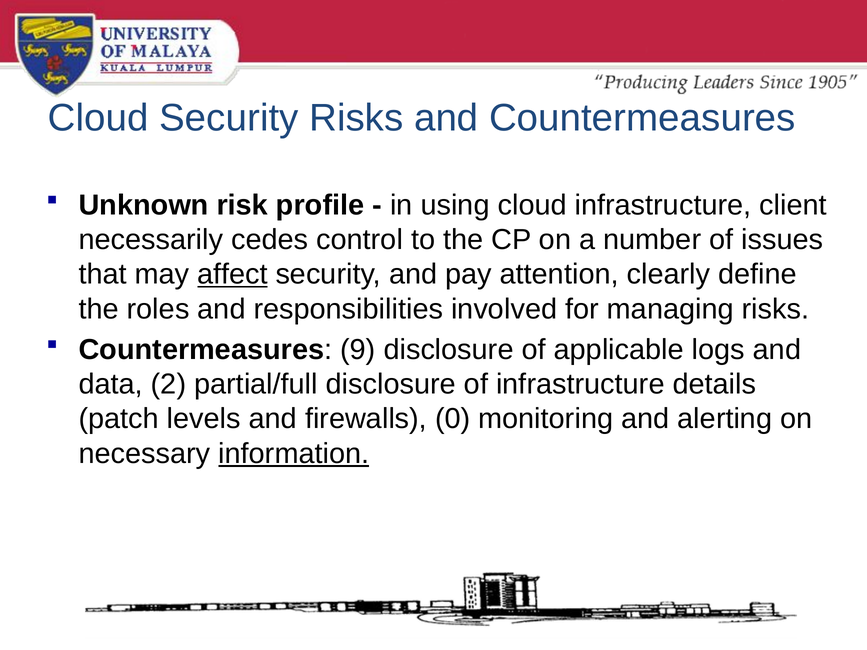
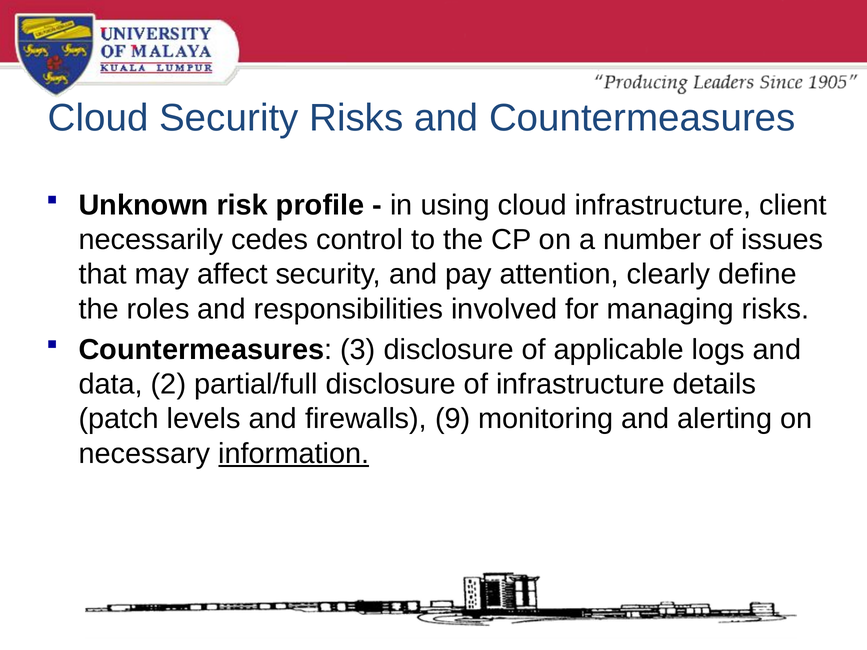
affect underline: present -> none
9: 9 -> 3
0: 0 -> 9
